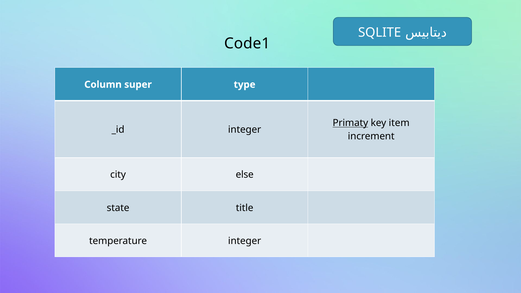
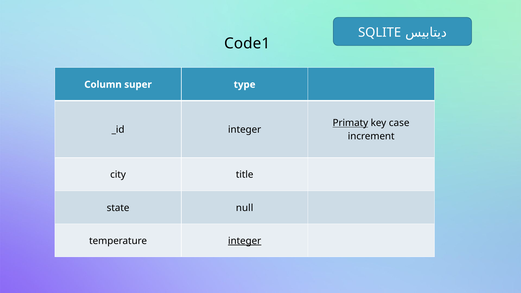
item: item -> case
else: else -> title
title: title -> null
integer at (245, 241) underline: none -> present
